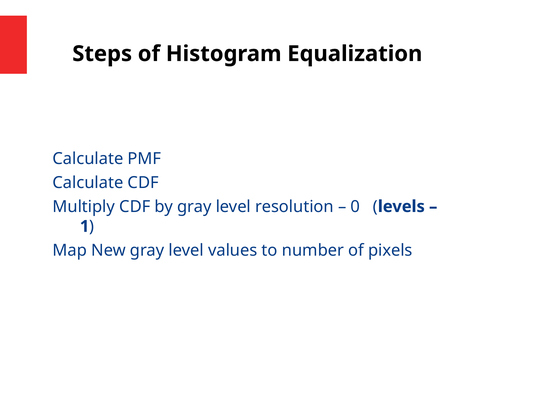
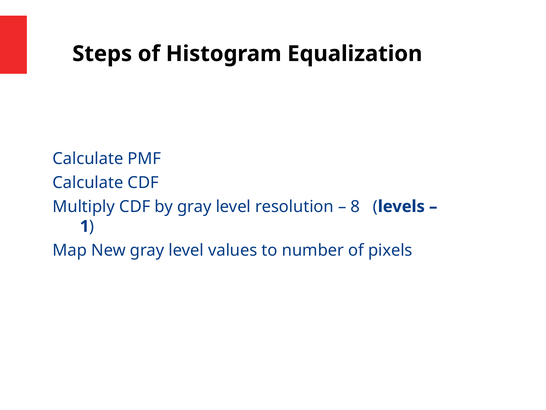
0: 0 -> 8
